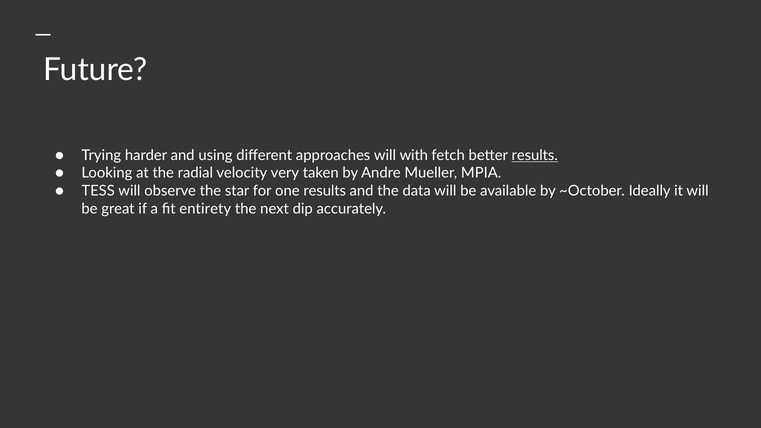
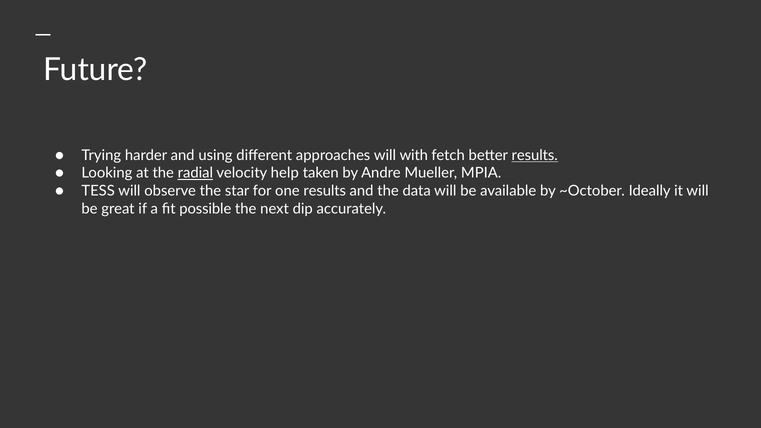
radial underline: none -> present
very: very -> help
entirety: entirety -> possible
